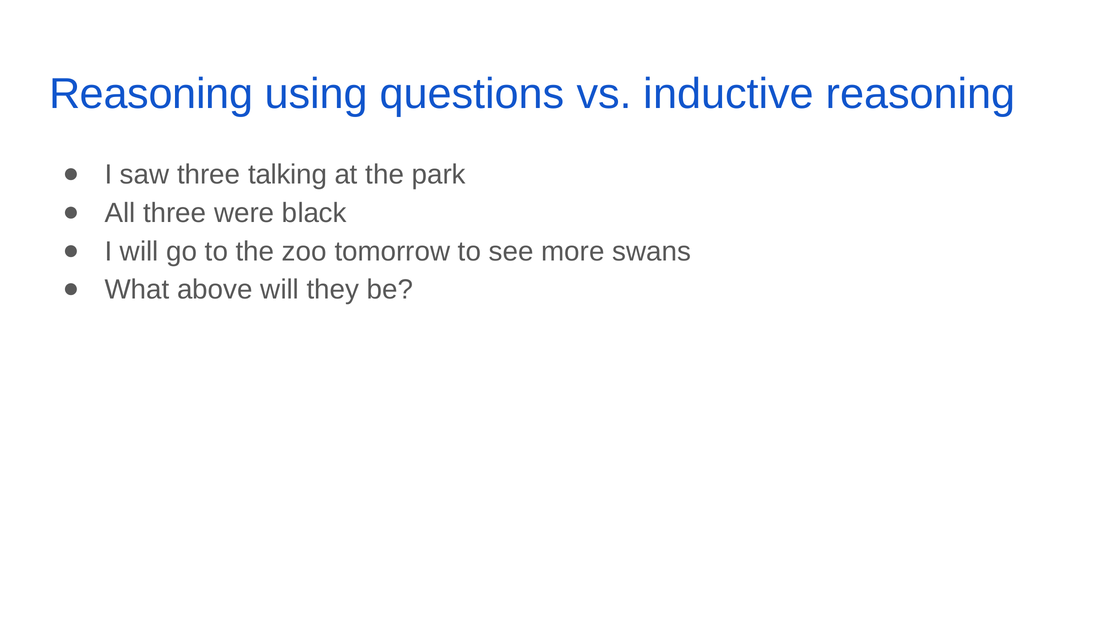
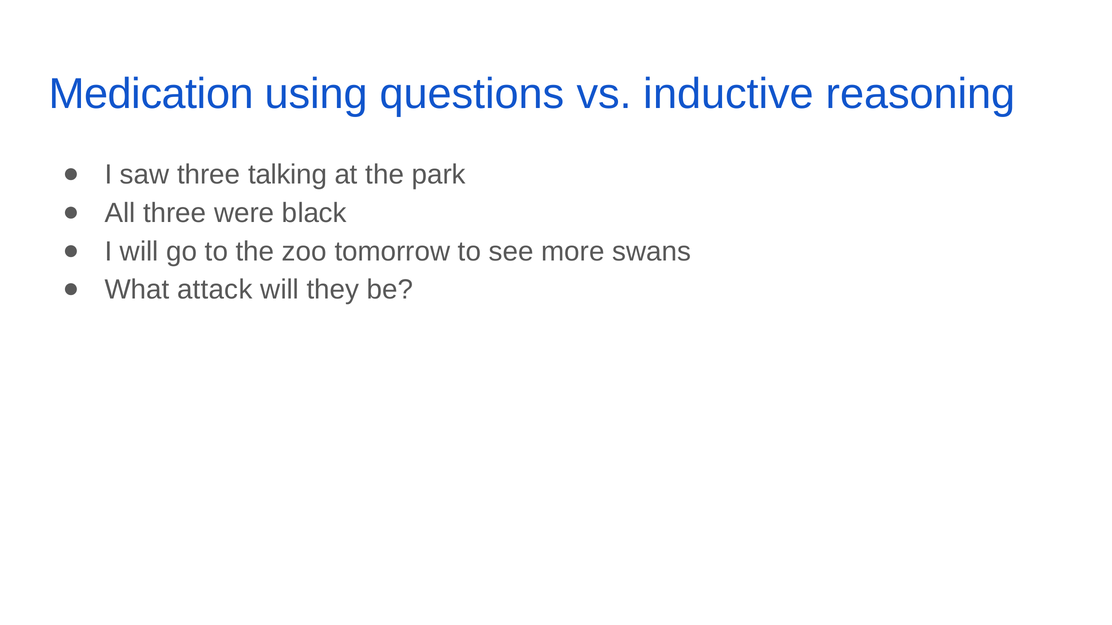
Reasoning at (151, 94): Reasoning -> Medication
above: above -> attack
